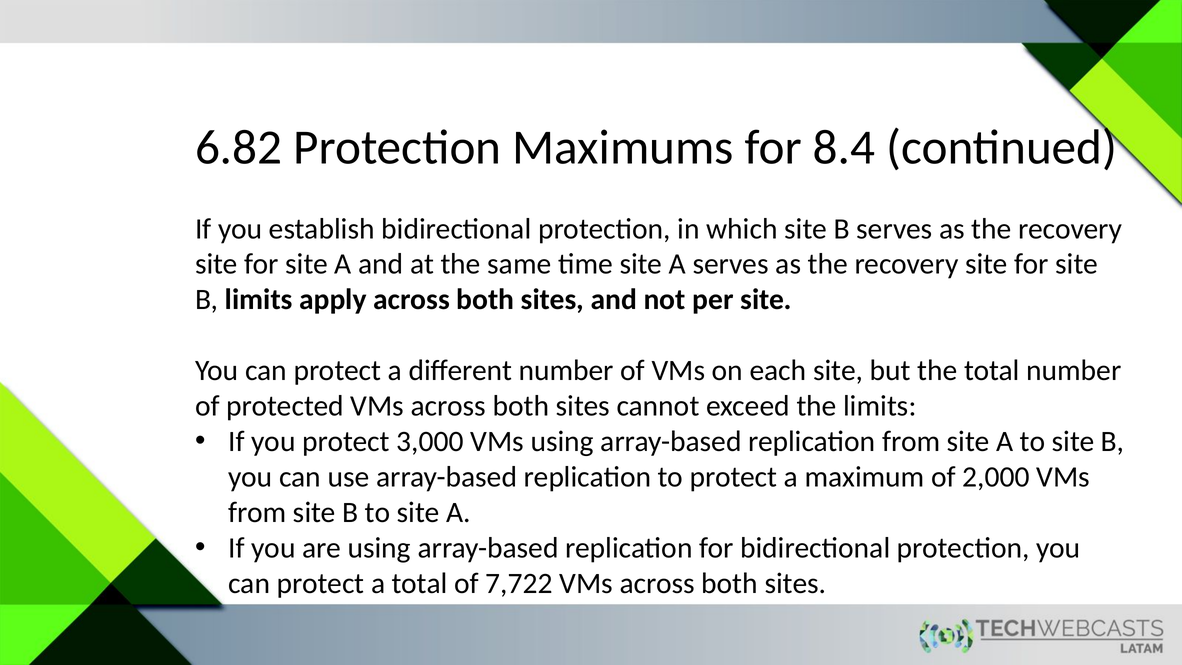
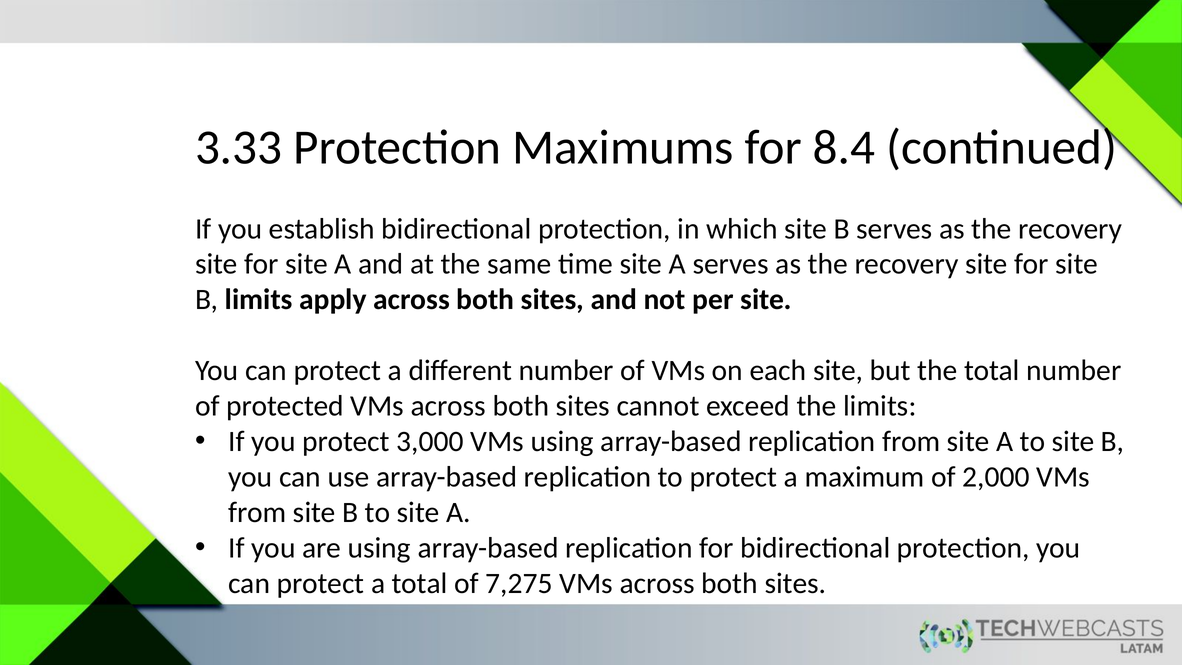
6.82: 6.82 -> 3.33
7,722: 7,722 -> 7,275
